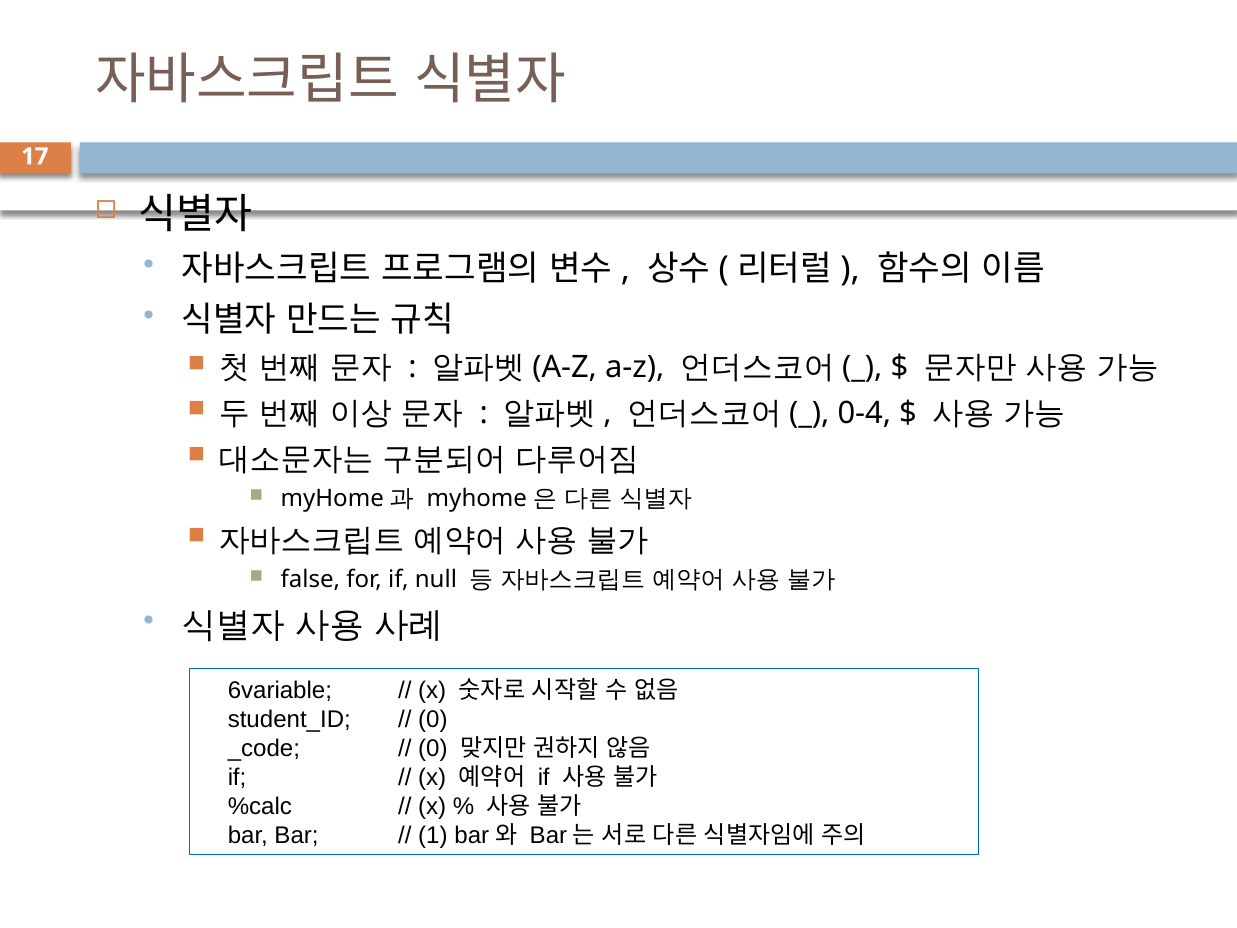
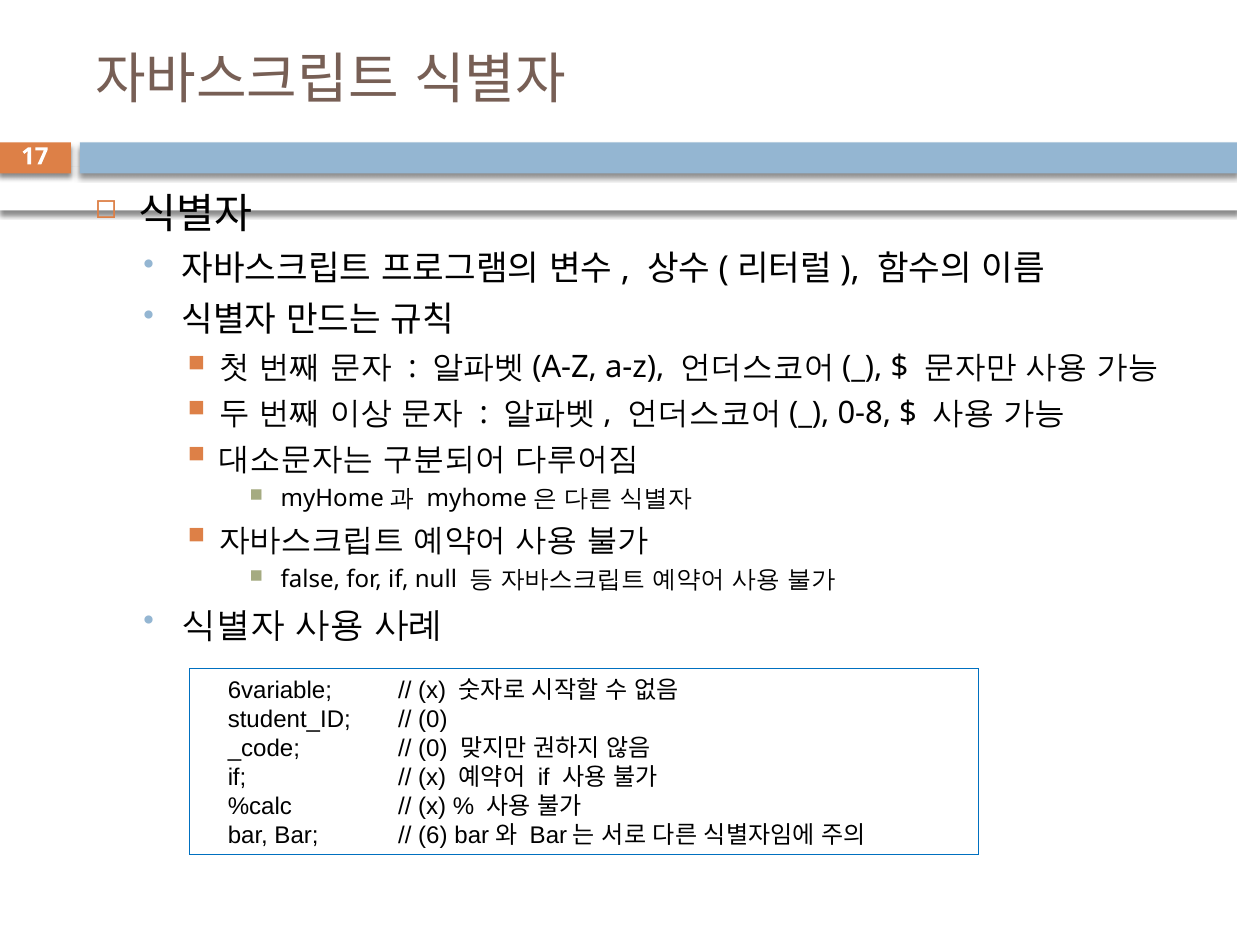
0-4: 0-4 -> 0-8
1: 1 -> 6
